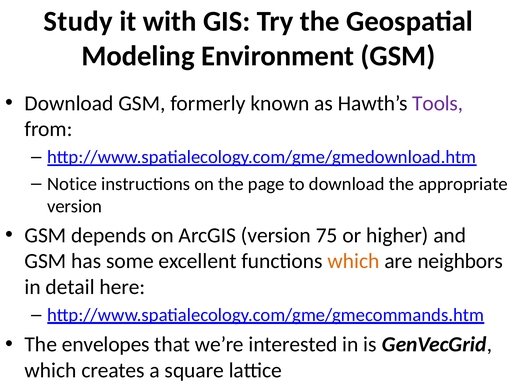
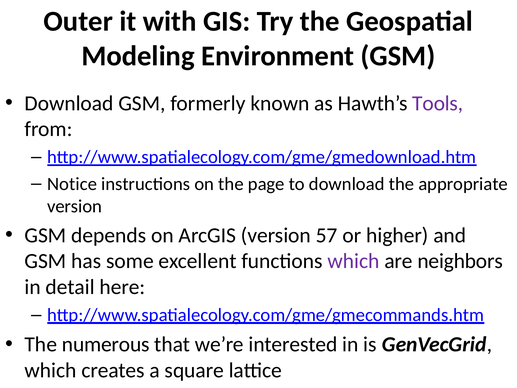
Study: Study -> Outer
75: 75 -> 57
which at (353, 261) colour: orange -> purple
envelopes: envelopes -> numerous
